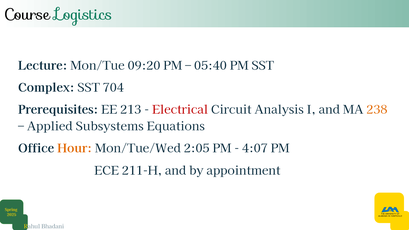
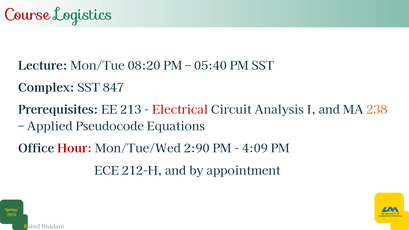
Course colour: black -> red
09:20: 09:20 -> 08:20
704: 704 -> 847
Subsystems: Subsystems -> Pseudocode
Hour colour: orange -> red
2:05: 2:05 -> 2:90
4:07: 4:07 -> 4:09
211-H: 211-H -> 212-H
